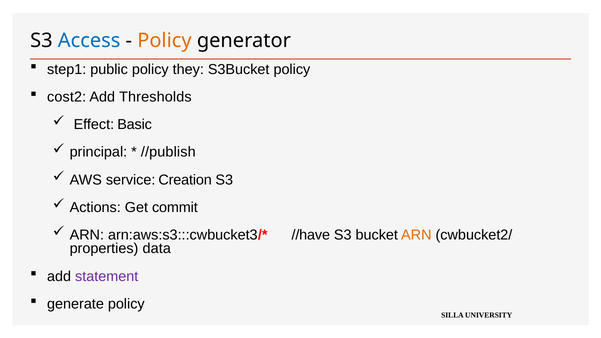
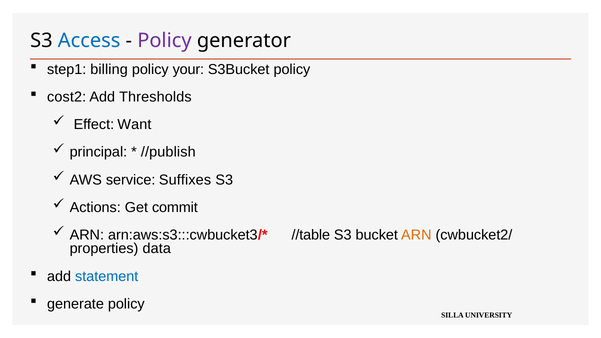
Policy at (164, 41) colour: orange -> purple
public: public -> billing
they: they -> your
Basic: Basic -> Want
Creation: Creation -> Suffixes
//have: //have -> //table
statement colour: purple -> blue
